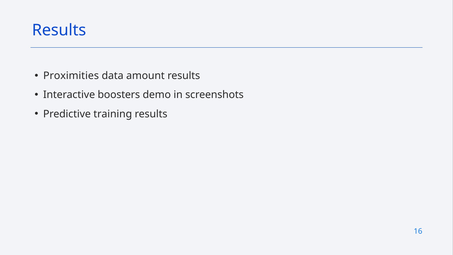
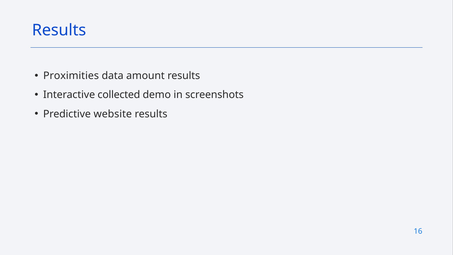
boosters: boosters -> collected
training: training -> website
